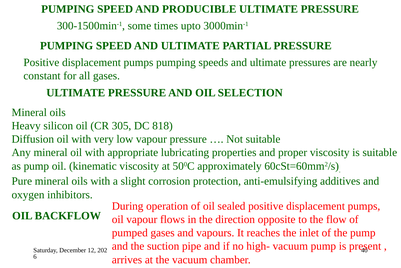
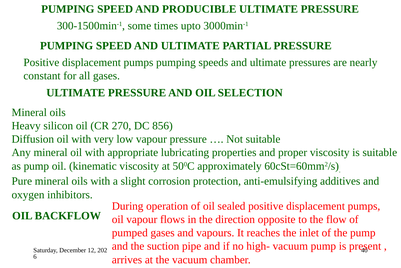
305: 305 -> 270
818: 818 -> 856
